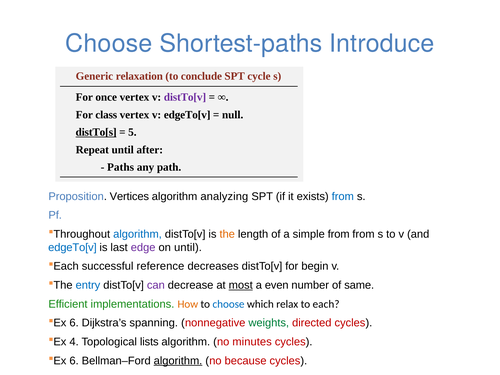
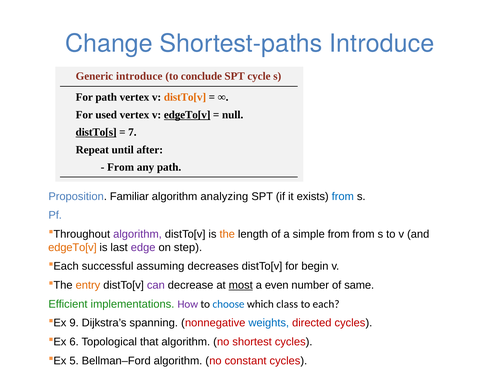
Choose at (109, 43): Choose -> Change
Generic relaxation: relaxation -> introduce
For once: once -> path
distTo[v at (185, 97) colour: purple -> orange
class: class -> used
edgeTo[v at (187, 115) underline: none -> present
5: 5 -> 7
Paths at (121, 167): Paths -> From
Vertices: Vertices -> Familiar
algorithm at (138, 234) colour: blue -> purple
edgeTo[v at (72, 247) colour: blue -> orange
on until: until -> step
reference: reference -> assuming
entry colour: blue -> orange
How colour: orange -> purple
relax: relax -> class
6 at (74, 323): 6 -> 9
weights colour: green -> blue
4: 4 -> 6
lists: lists -> that
minutes: minutes -> shortest
6 at (74, 361): 6 -> 5
algorithm at (178, 361) underline: present -> none
because: because -> constant
